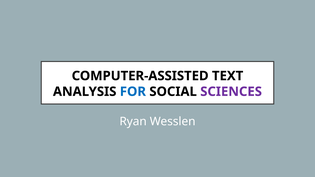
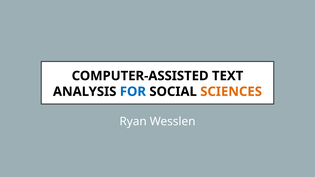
SCIENCES colour: purple -> orange
